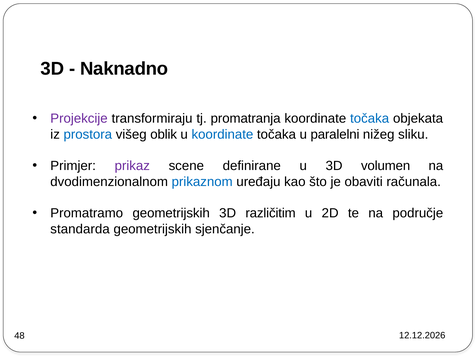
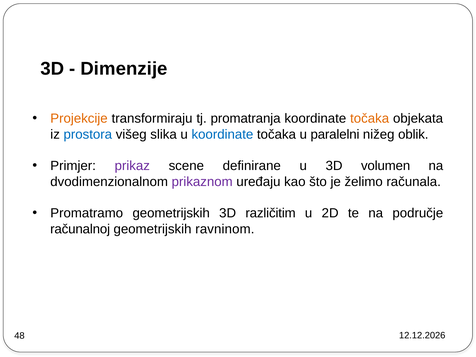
Naknadno: Naknadno -> Dimenzije
Projekcije colour: purple -> orange
točaka at (370, 118) colour: blue -> orange
oblik: oblik -> slika
sliku: sliku -> oblik
prikaznom colour: blue -> purple
obaviti: obaviti -> želimo
standarda: standarda -> računalnoj
sjenčanje: sjenčanje -> ravninom
